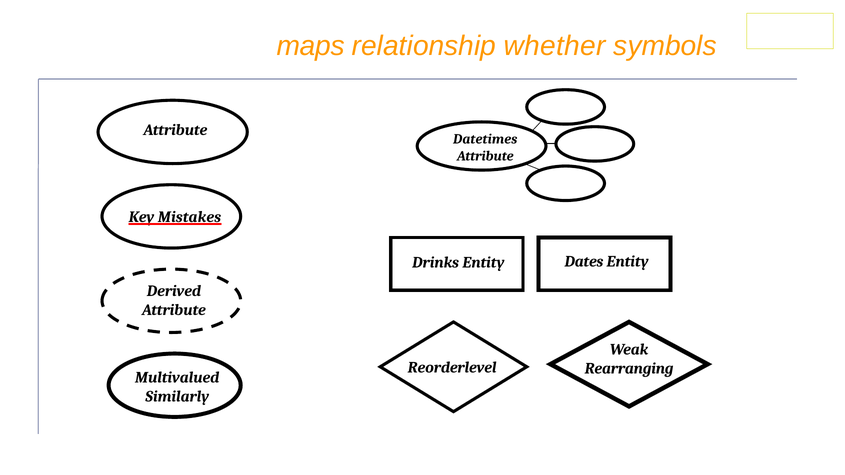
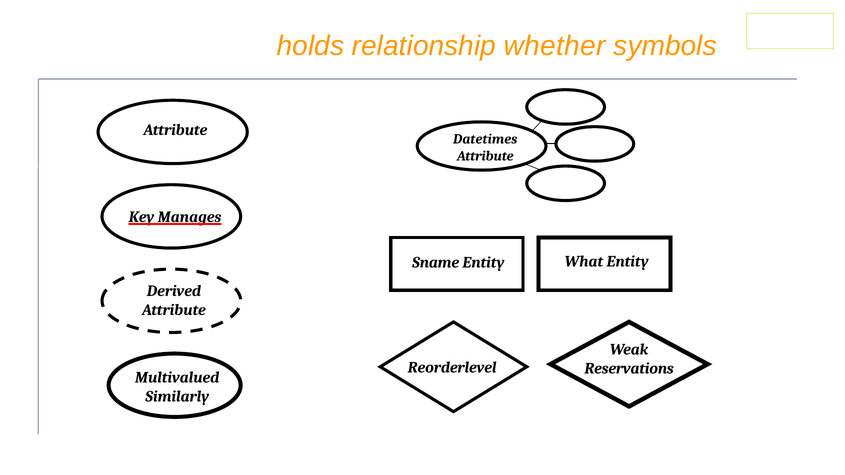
maps: maps -> holds
Mistakes: Mistakes -> Manages
Dates: Dates -> What
Drinks: Drinks -> Sname
Rearranging: Rearranging -> Reservations
